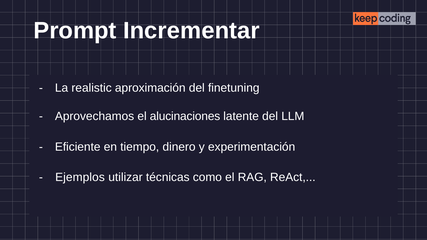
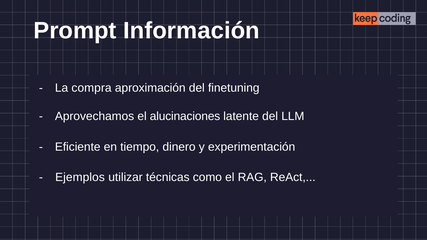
Incrementar: Incrementar -> Información
realistic: realistic -> compra
